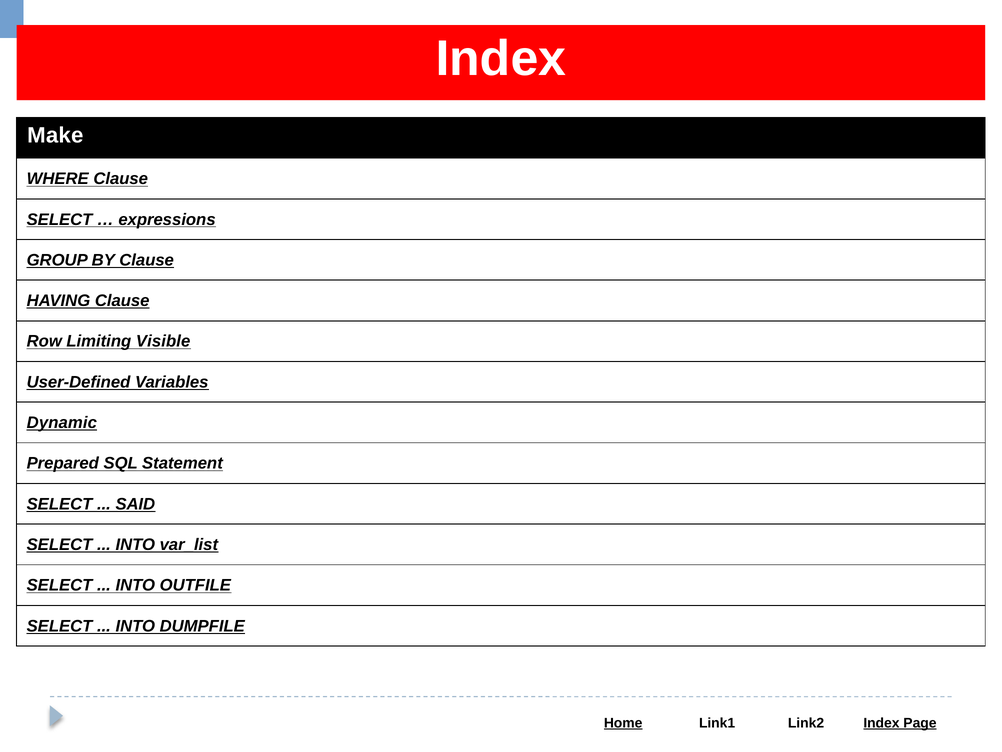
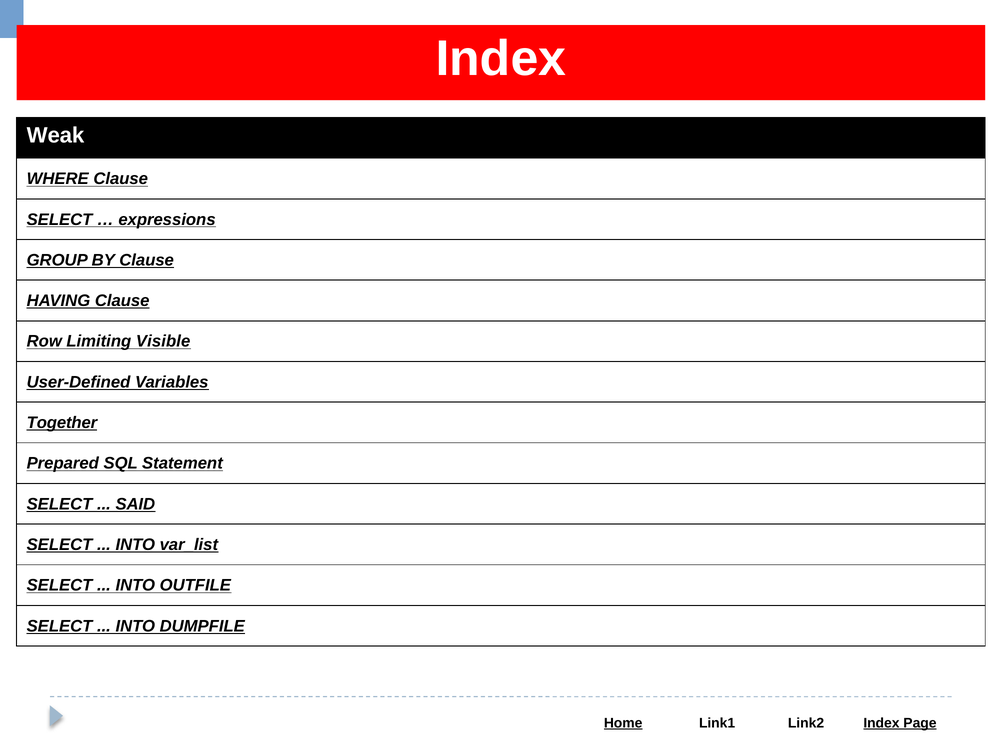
Make: Make -> Weak
Dynamic: Dynamic -> Together
